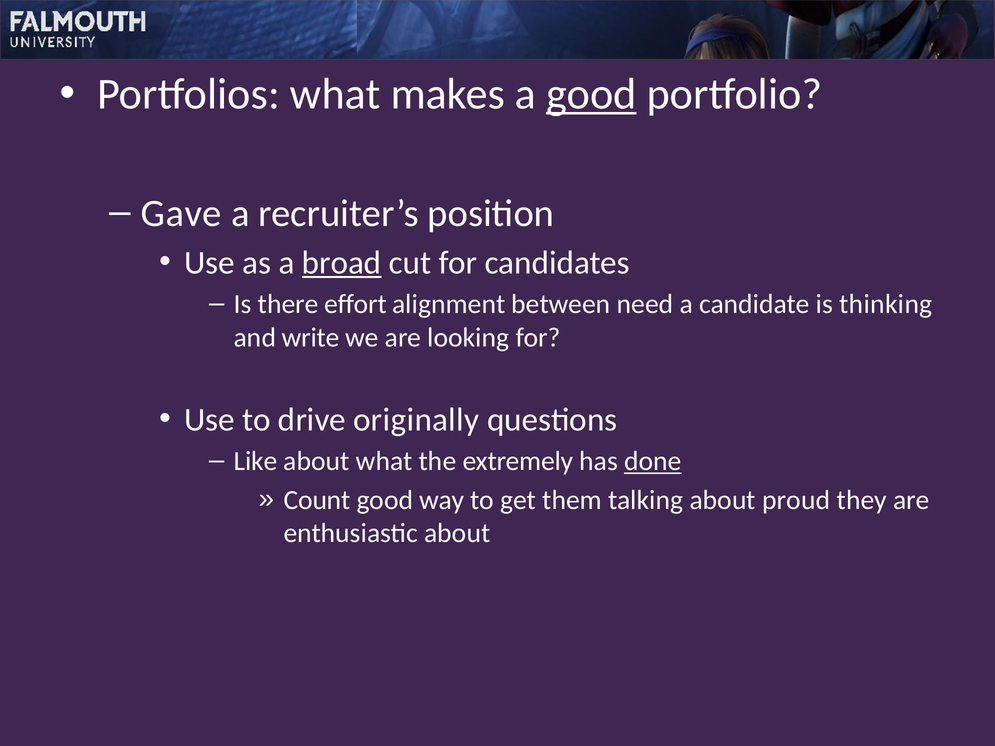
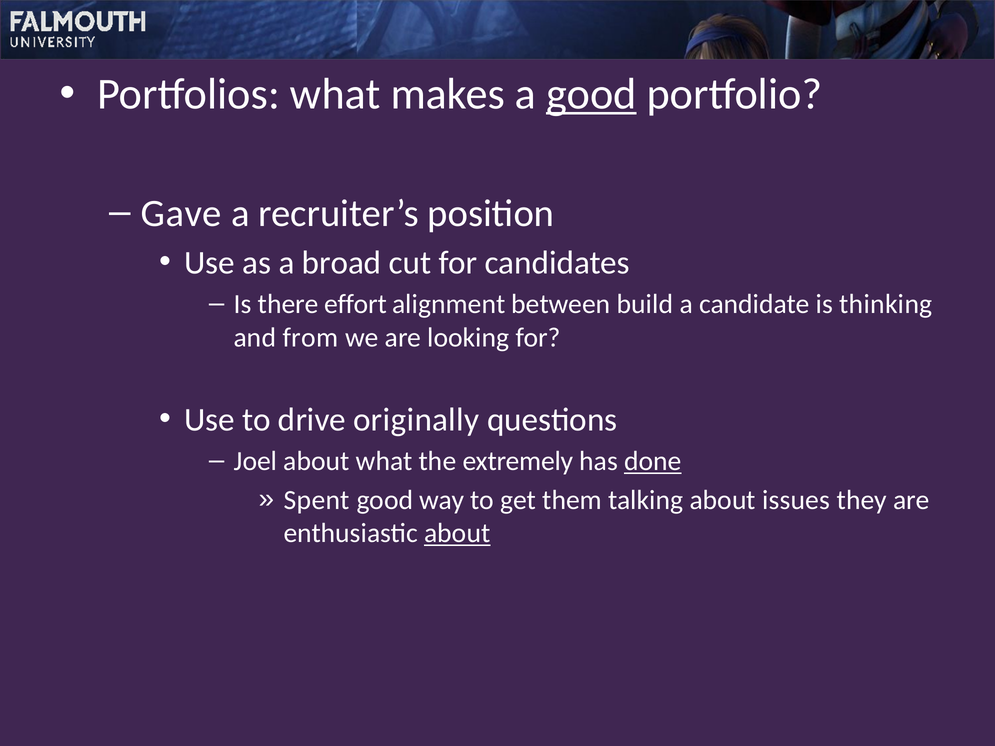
broad underline: present -> none
need: need -> build
write: write -> from
Like: Like -> Joel
Count: Count -> Spent
proud: proud -> issues
about at (457, 533) underline: none -> present
